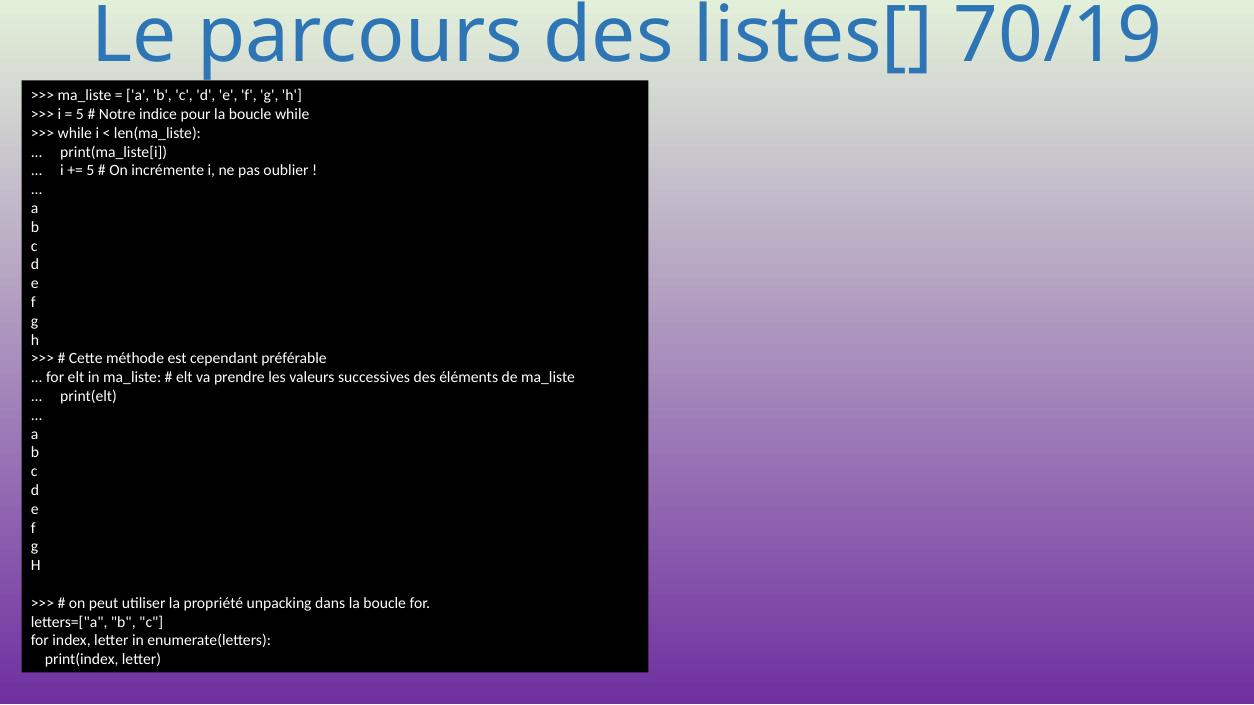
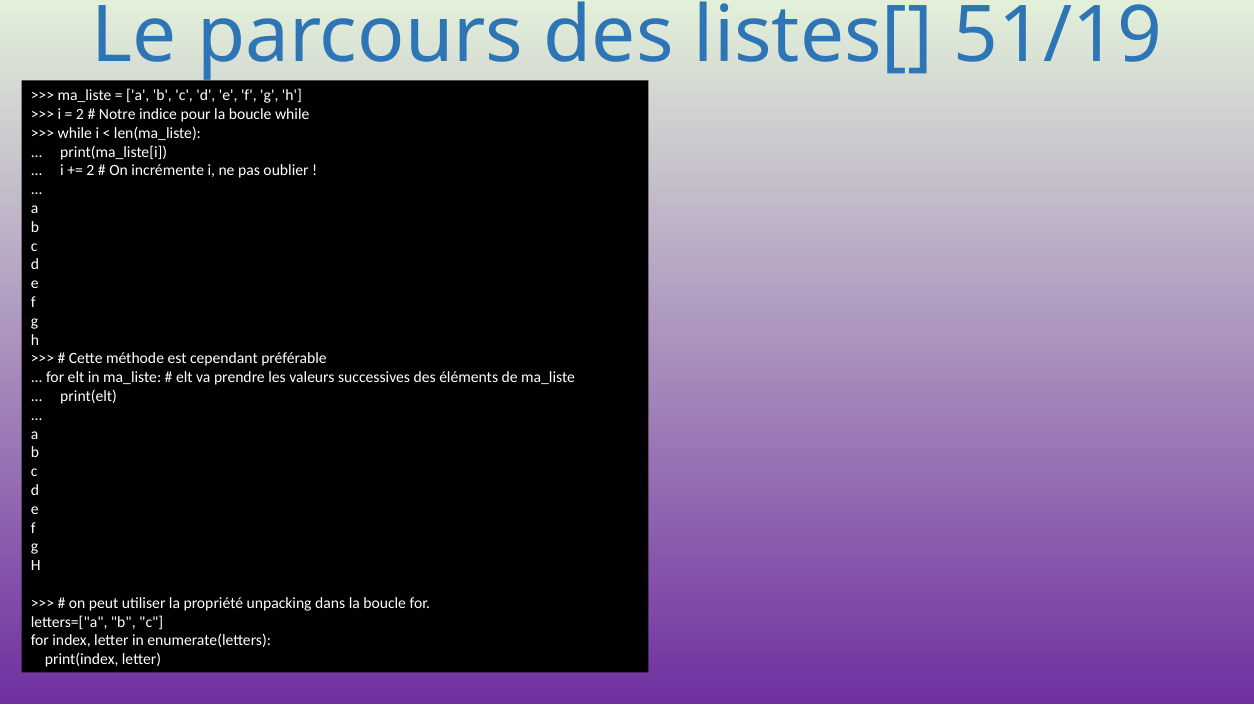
70/19: 70/19 -> 51/19
5 at (80, 114): 5 -> 2
5 at (90, 171): 5 -> 2
